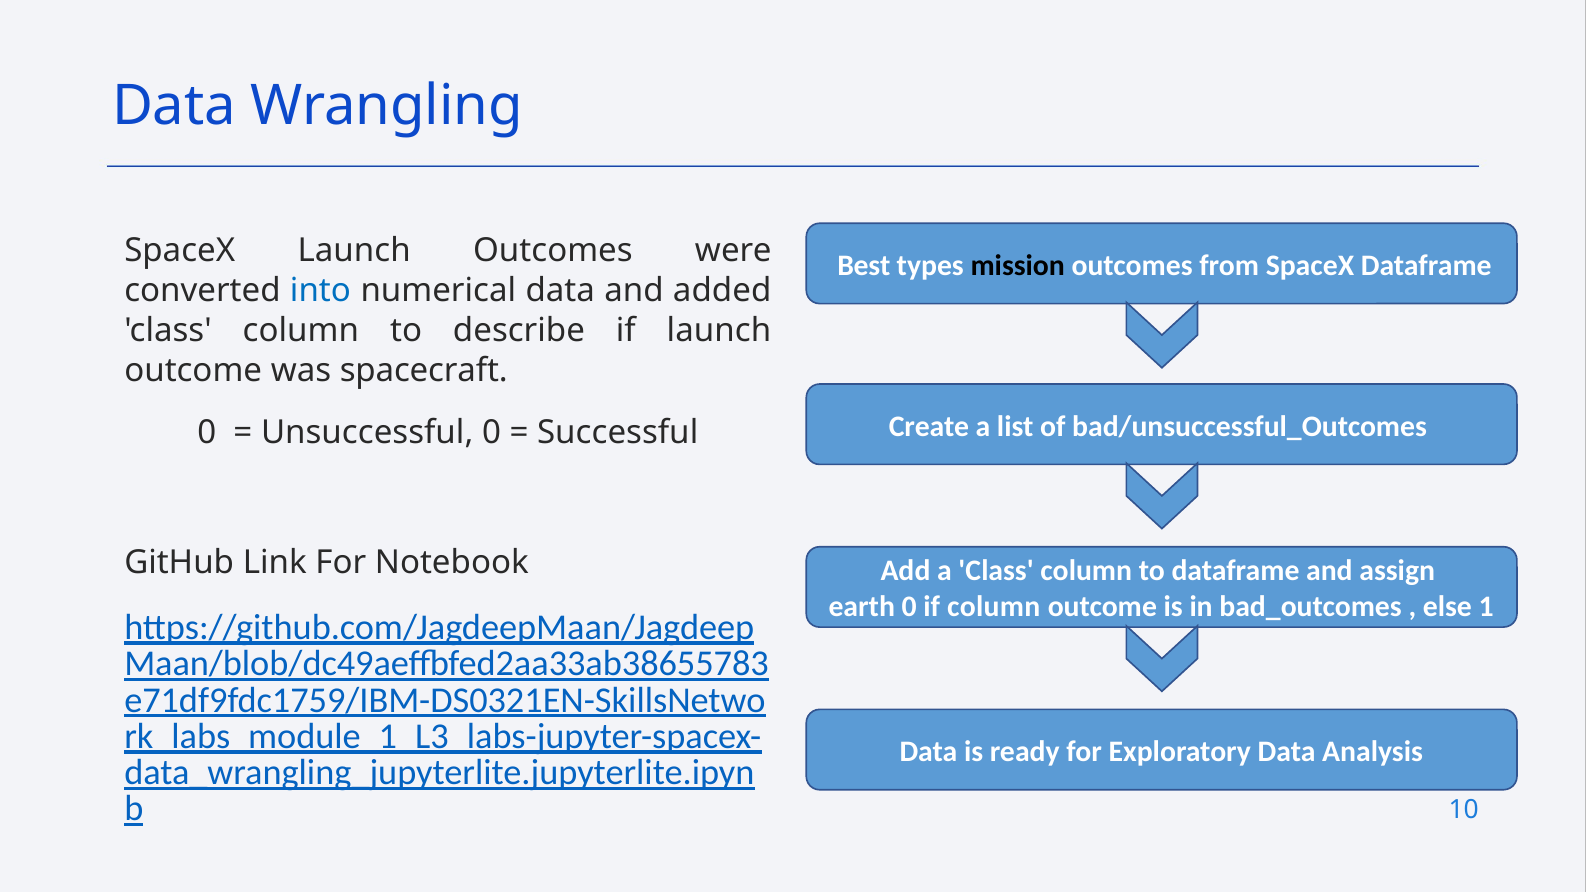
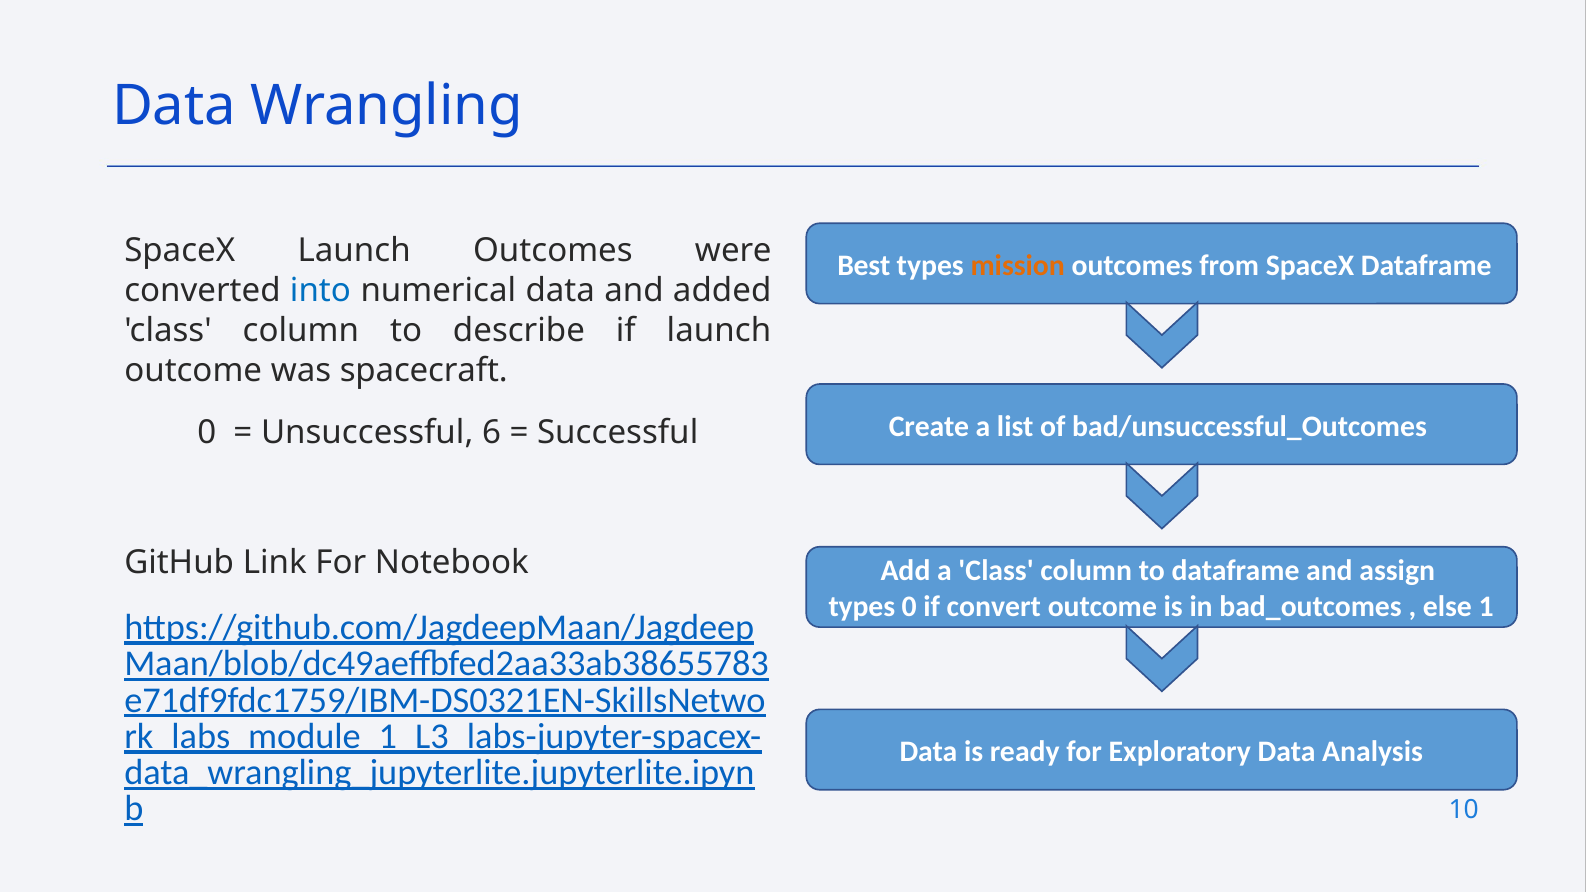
mission colour: black -> orange
Unsuccessful 0: 0 -> 6
earth at (862, 607): earth -> types
if column: column -> convert
